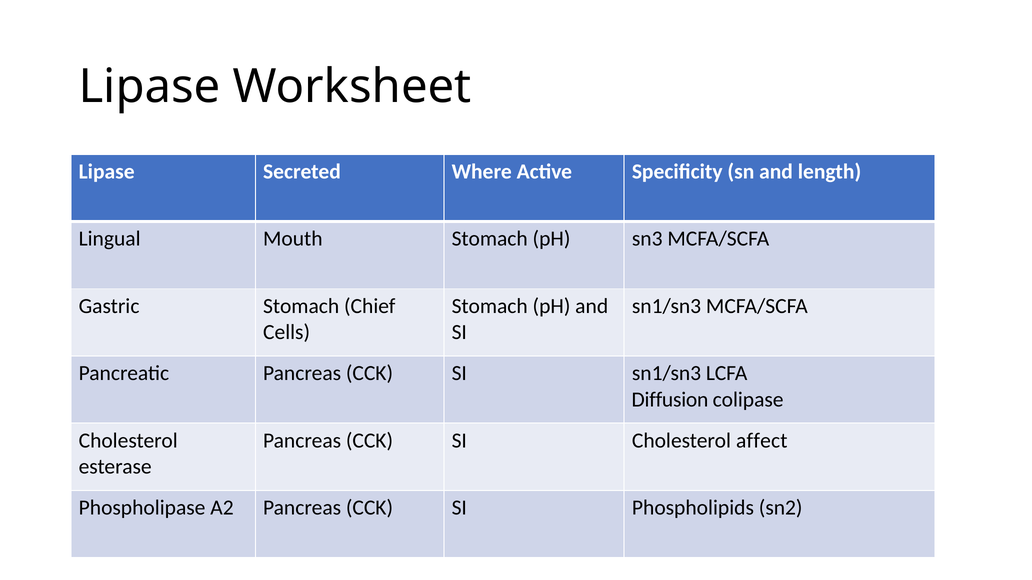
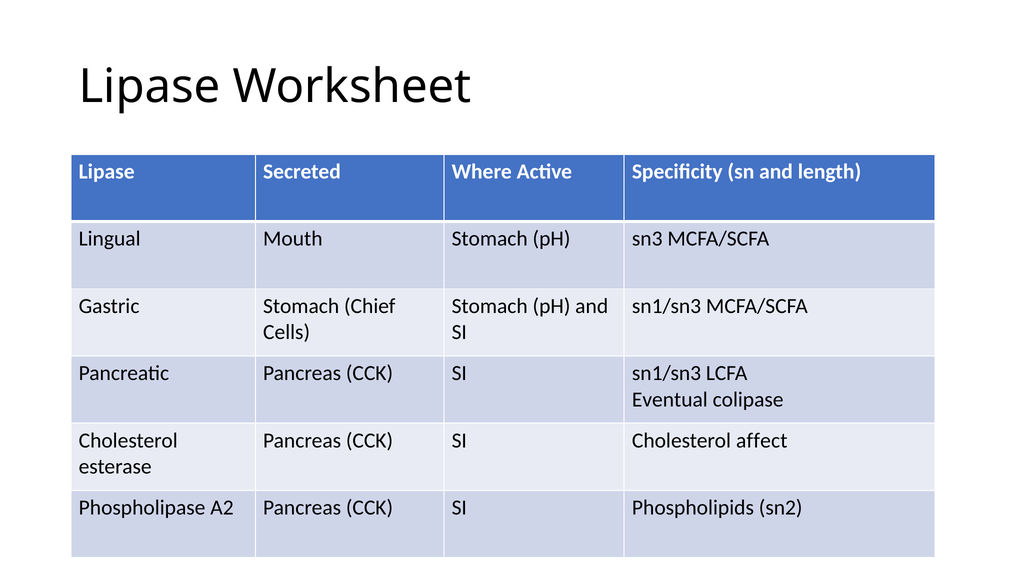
Diffusion: Diffusion -> Eventual
